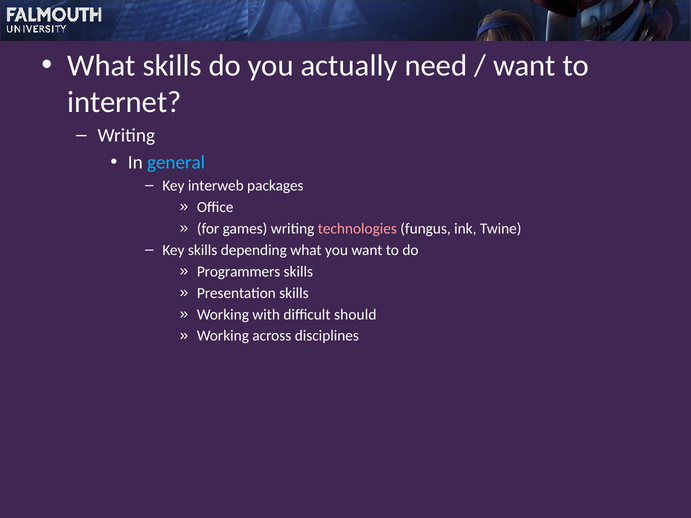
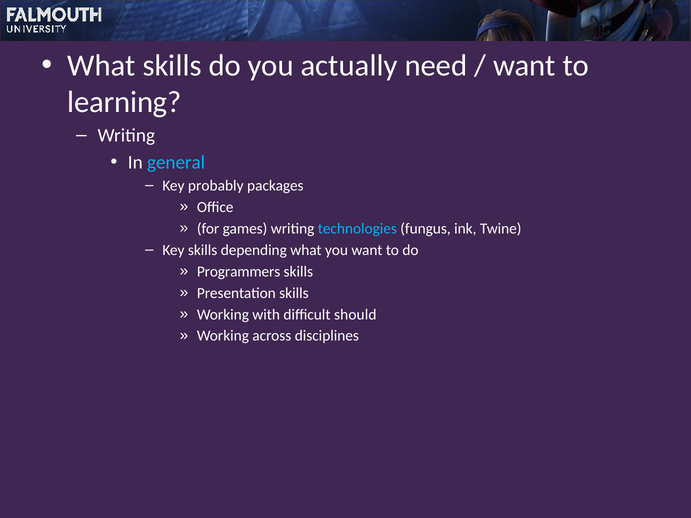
internet: internet -> learning
interweb: interweb -> probably
technologies colour: pink -> light blue
